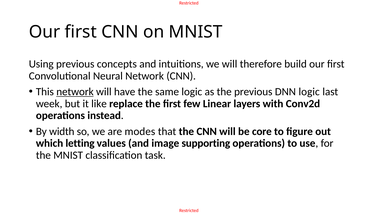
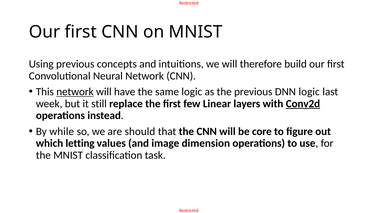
like: like -> still
Conv2d underline: none -> present
width: width -> while
modes: modes -> should
supporting: supporting -> dimension
